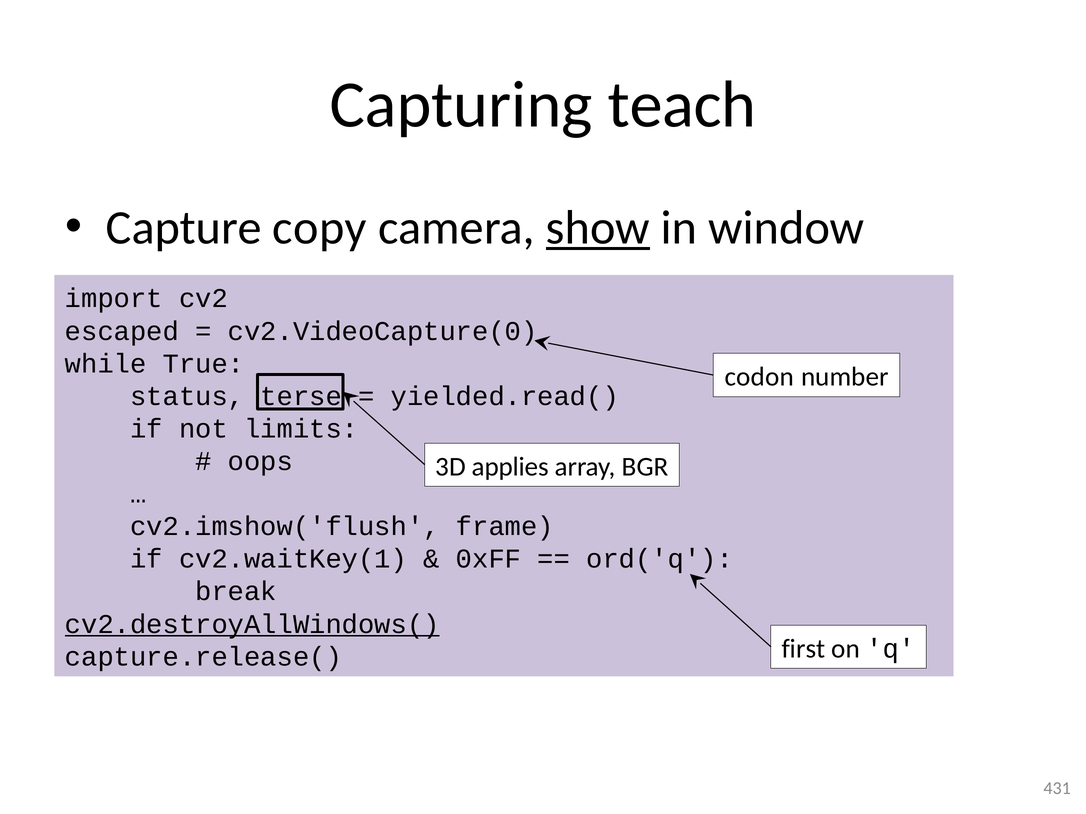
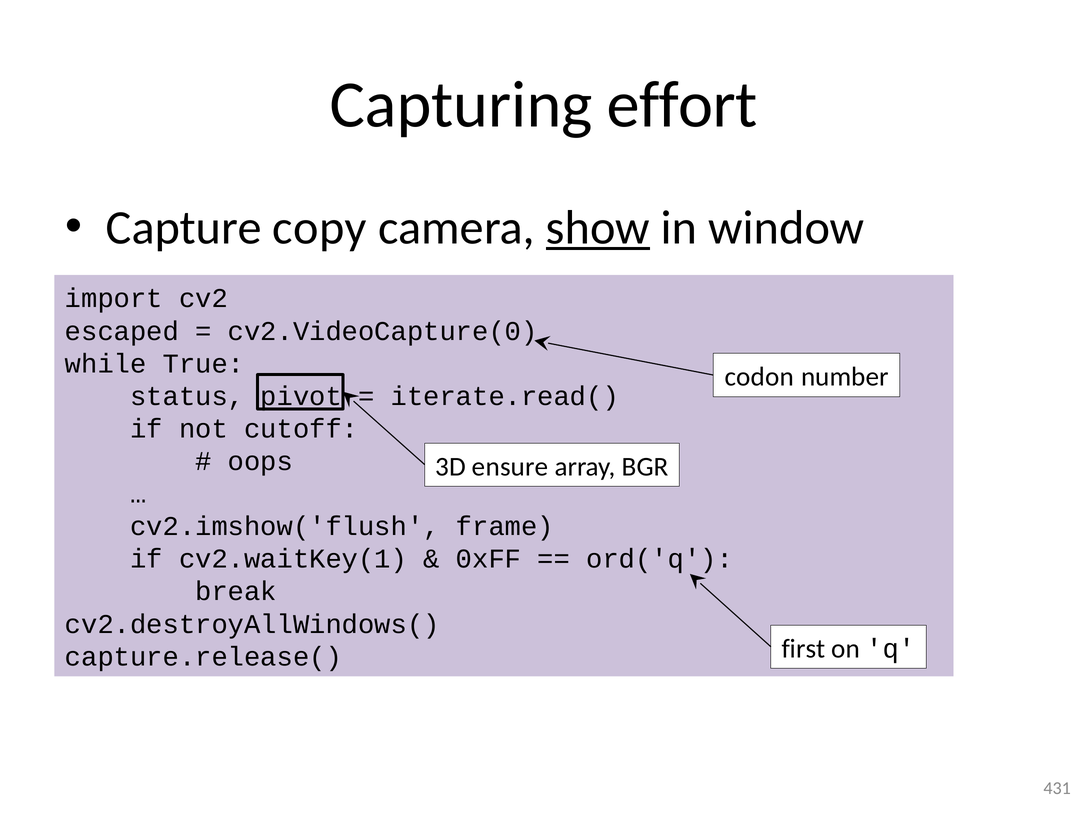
teach: teach -> effort
terse: terse -> pivot
yielded.read(: yielded.read( -> iterate.read(
limits: limits -> cutoff
applies: applies -> ensure
cv2.destroyAllWindows( underline: present -> none
